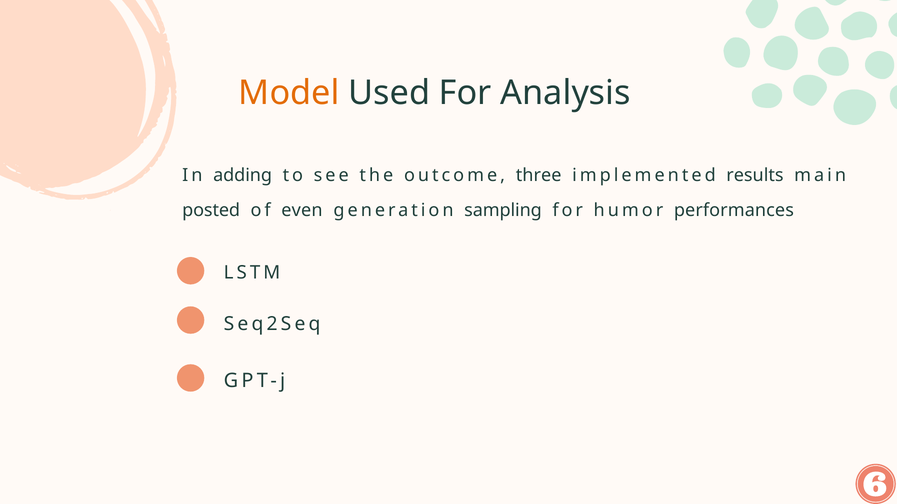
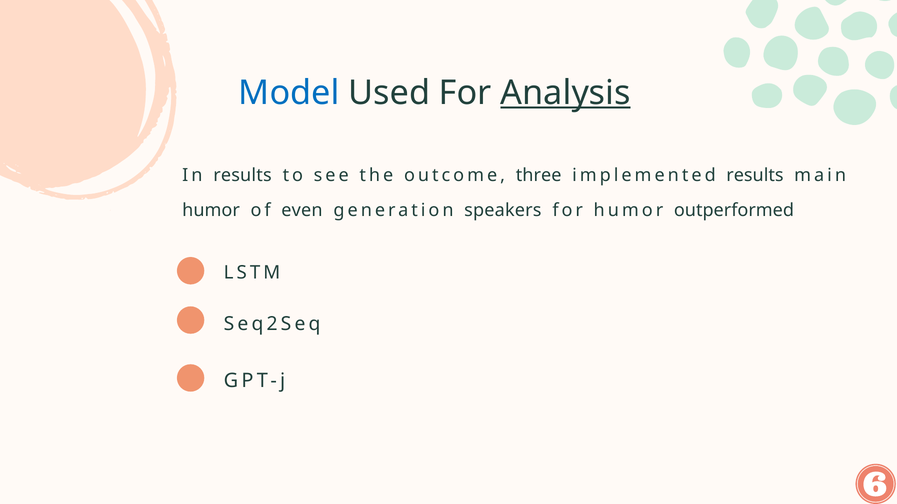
Model colour: orange -> blue
Analysis underline: none -> present
In adding: adding -> results
posted at (211, 210): posted -> humor
sampling: sampling -> speakers
performances: performances -> outperformed
